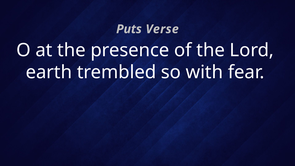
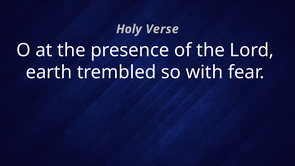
Puts: Puts -> Holy
